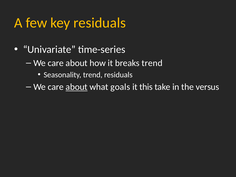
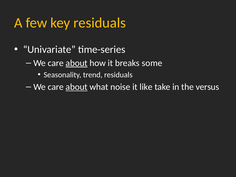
about at (77, 63) underline: none -> present
breaks trend: trend -> some
goals: goals -> noise
this: this -> like
